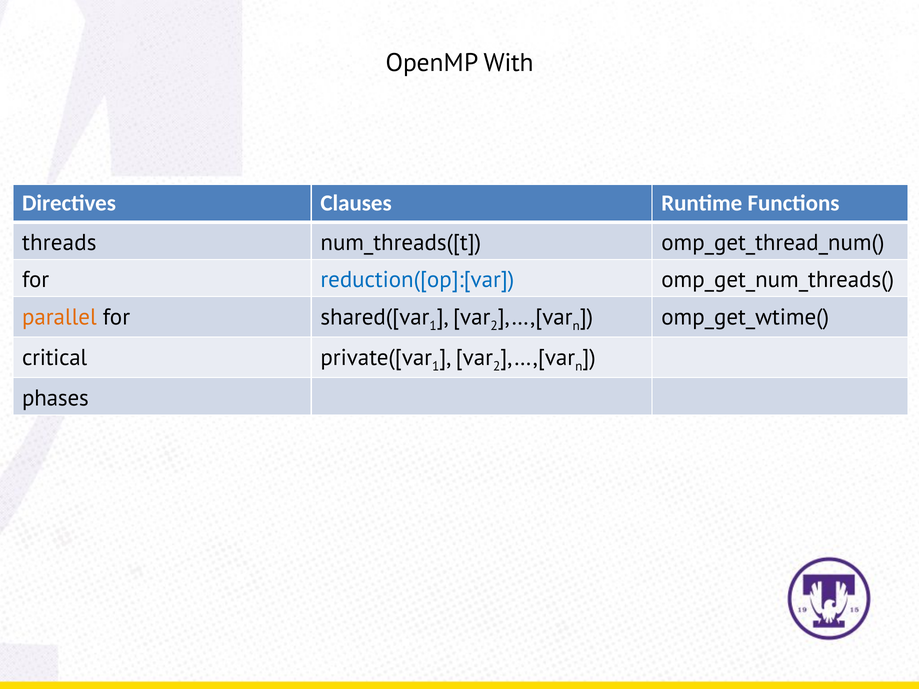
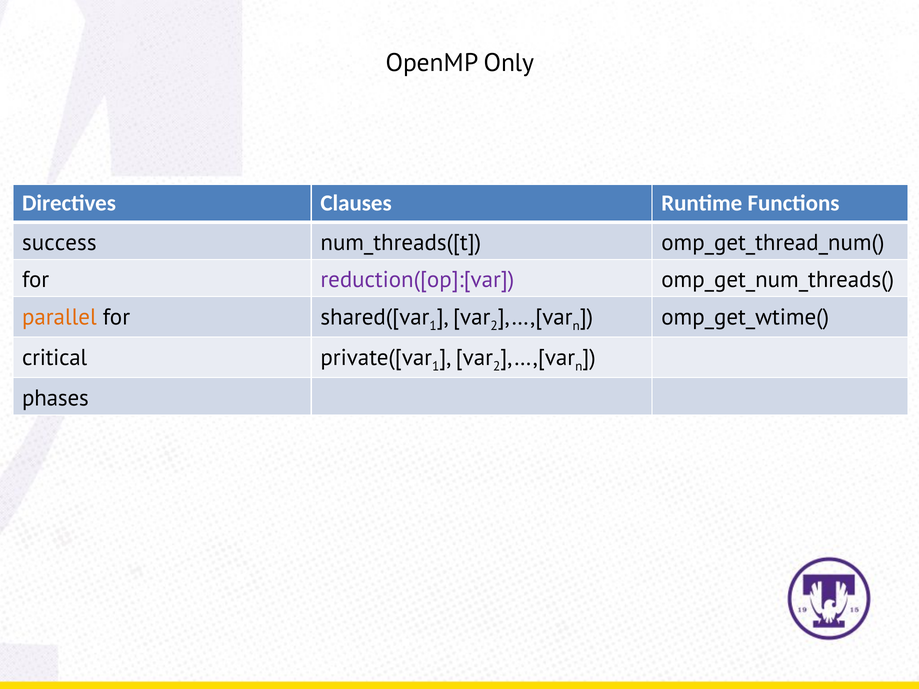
With: With -> Only
threads: threads -> success
reduction([op]:[var colour: blue -> purple
